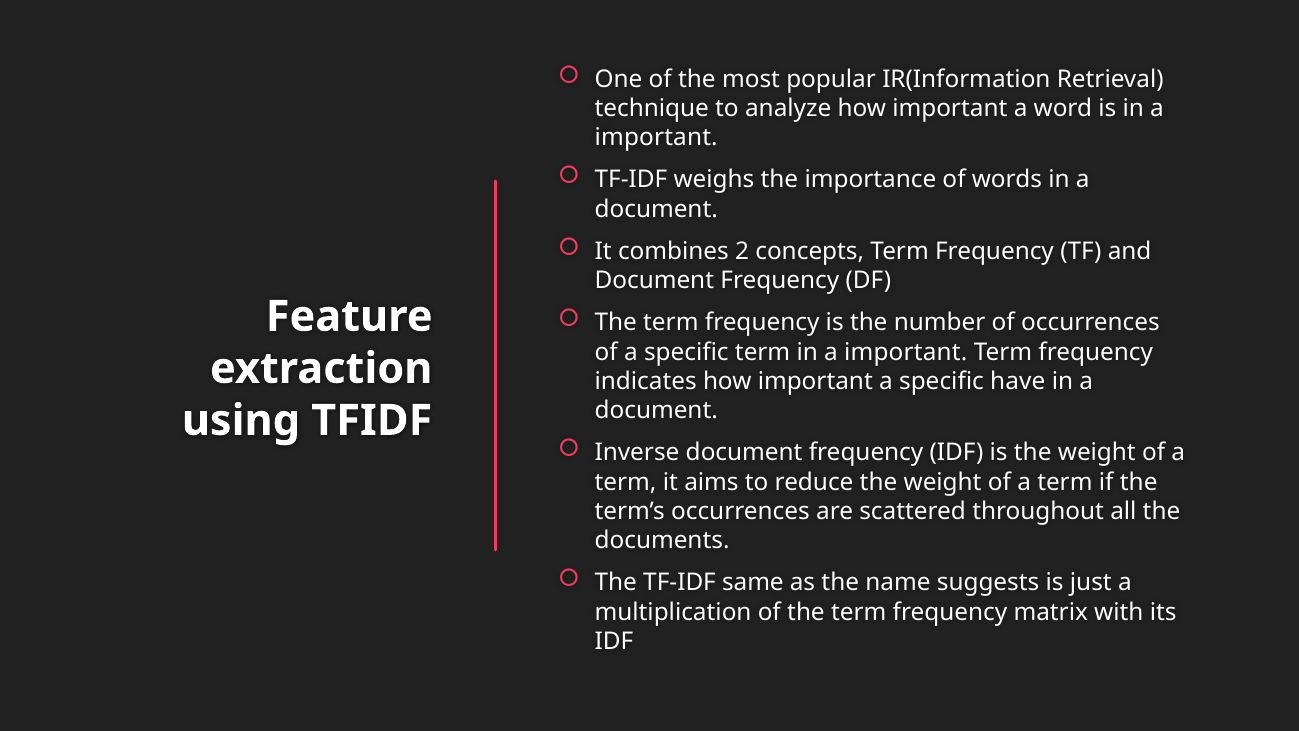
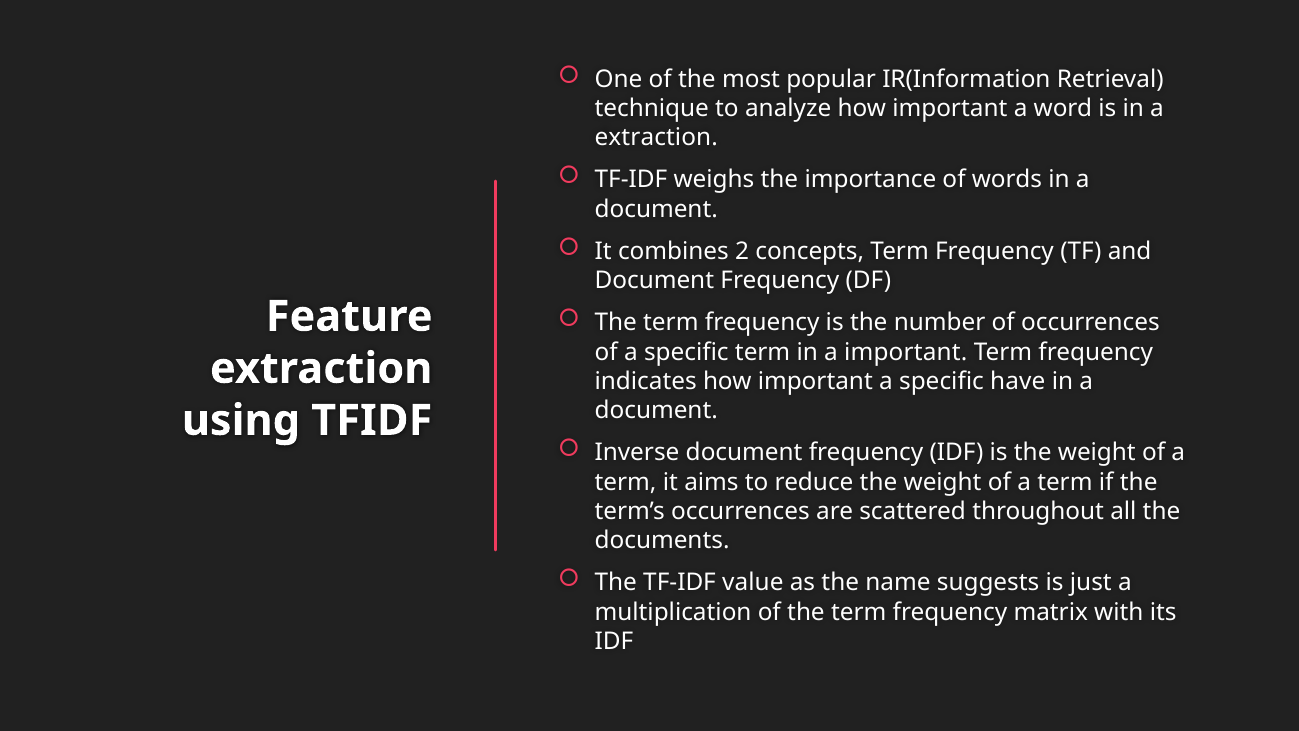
important at (656, 138): important -> extraction
same: same -> value
